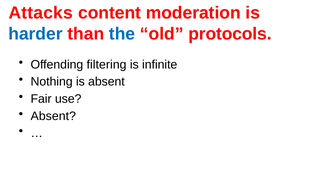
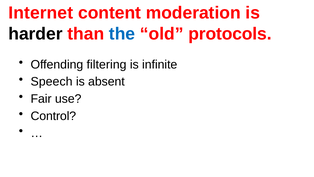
Attacks: Attacks -> Internet
harder colour: blue -> black
Nothing: Nothing -> Speech
Absent at (53, 116): Absent -> Control
